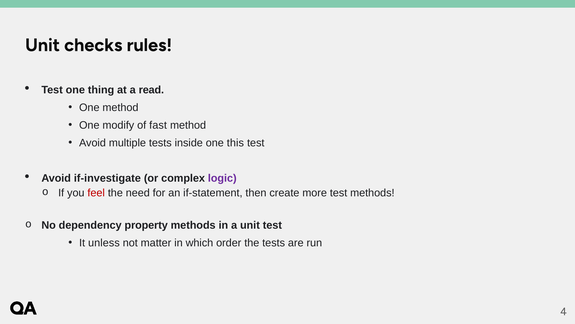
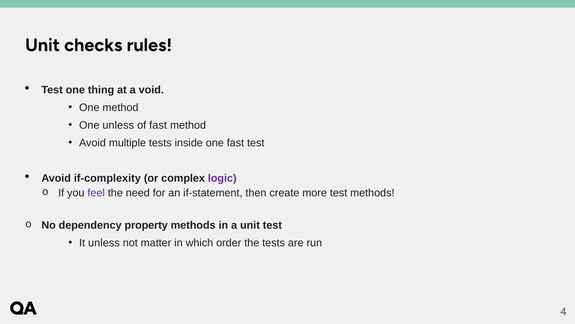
read: read -> void
One modify: modify -> unless
one this: this -> fast
if-investigate: if-investigate -> if-complexity
feel colour: red -> purple
